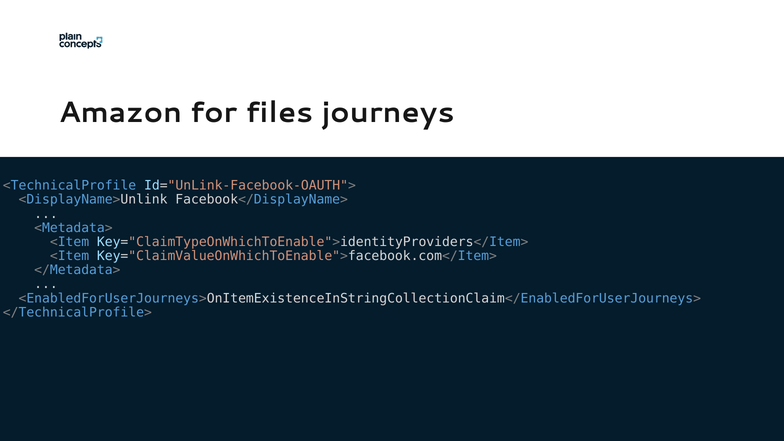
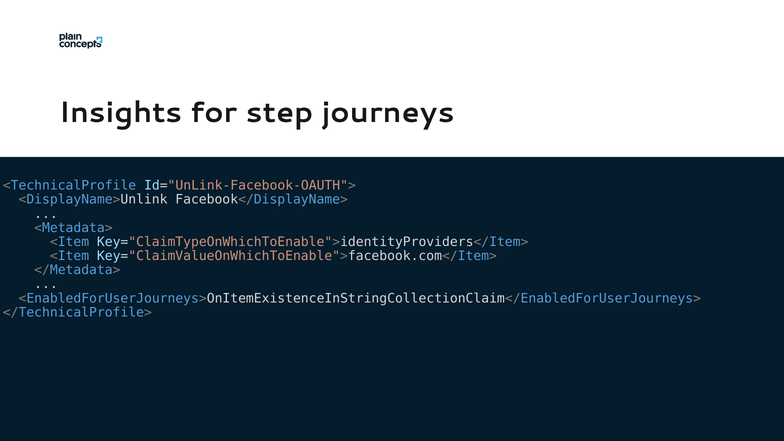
Amazon: Amazon -> Insights
files: files -> step
